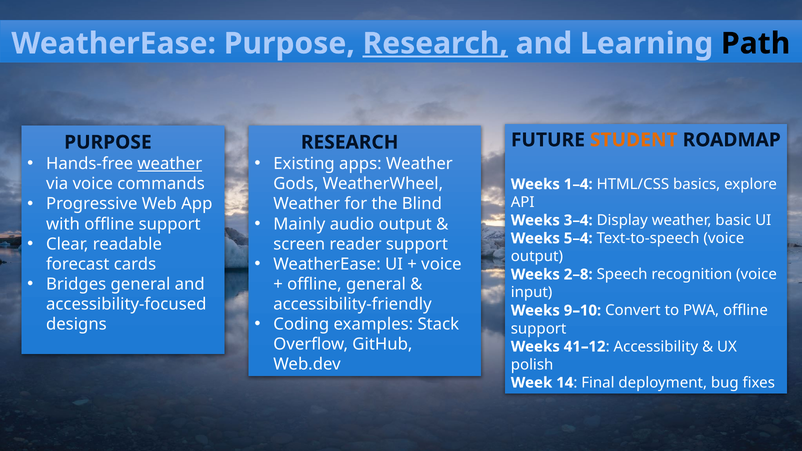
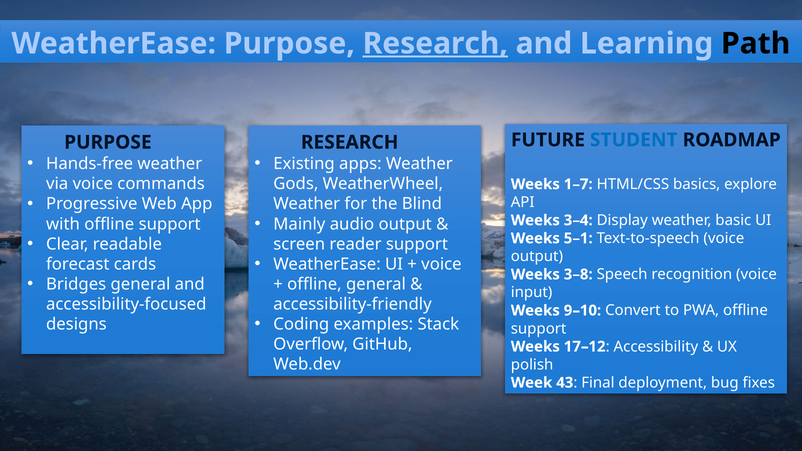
STUDENT colour: orange -> blue
weather at (170, 164) underline: present -> none
1–4: 1–4 -> 1–7
5–4: 5–4 -> 5–1
2–8: 2–8 -> 3–8
41–12: 41–12 -> 17–12
14: 14 -> 43
